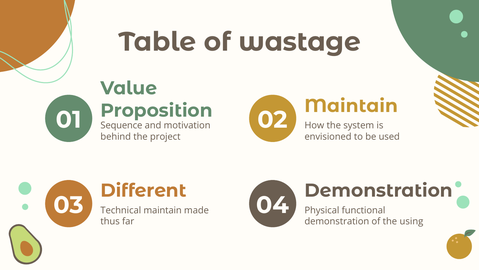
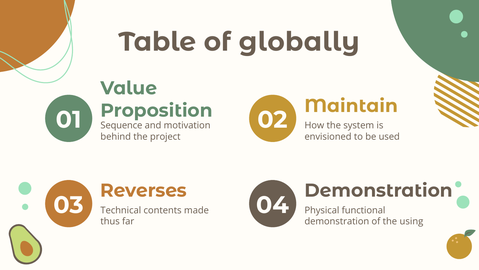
wastage: wastage -> globally
Different: Different -> Reverses
Technical maintain: maintain -> contents
